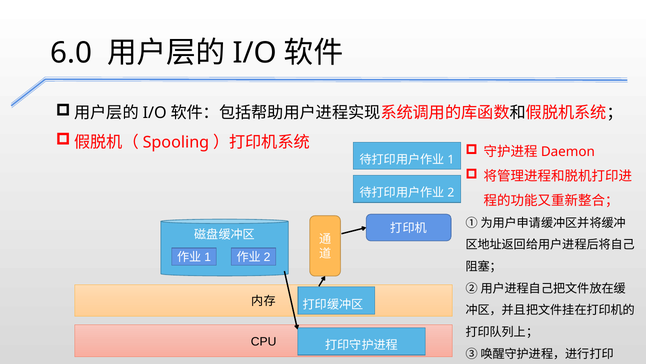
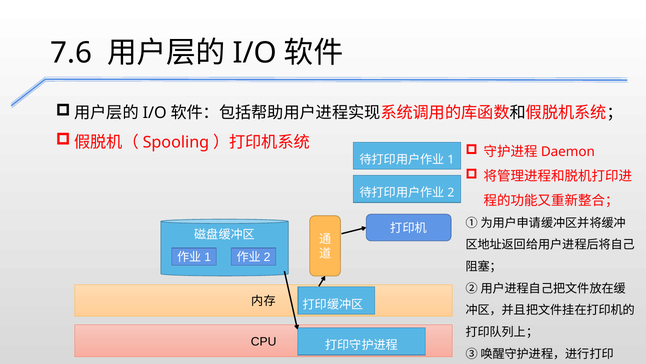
6.0: 6.0 -> 7.6
